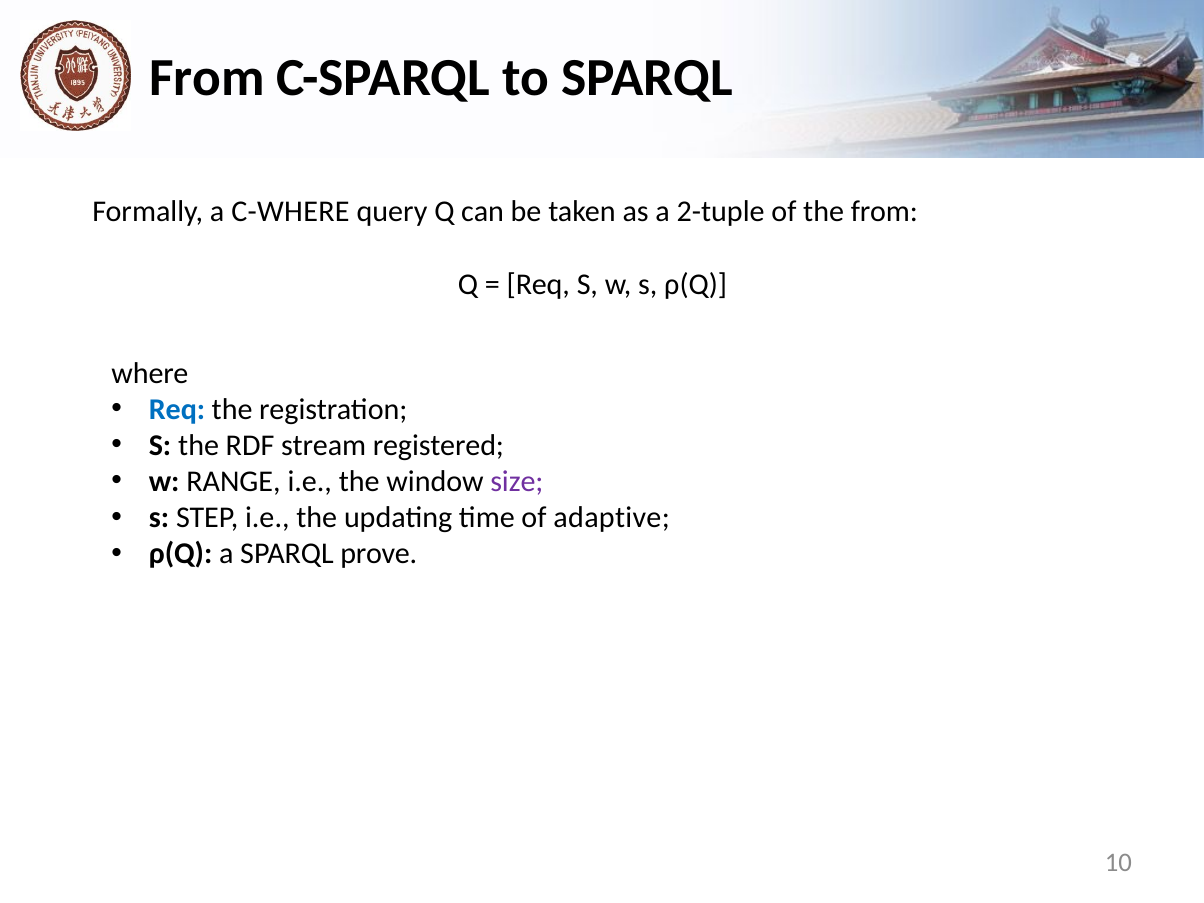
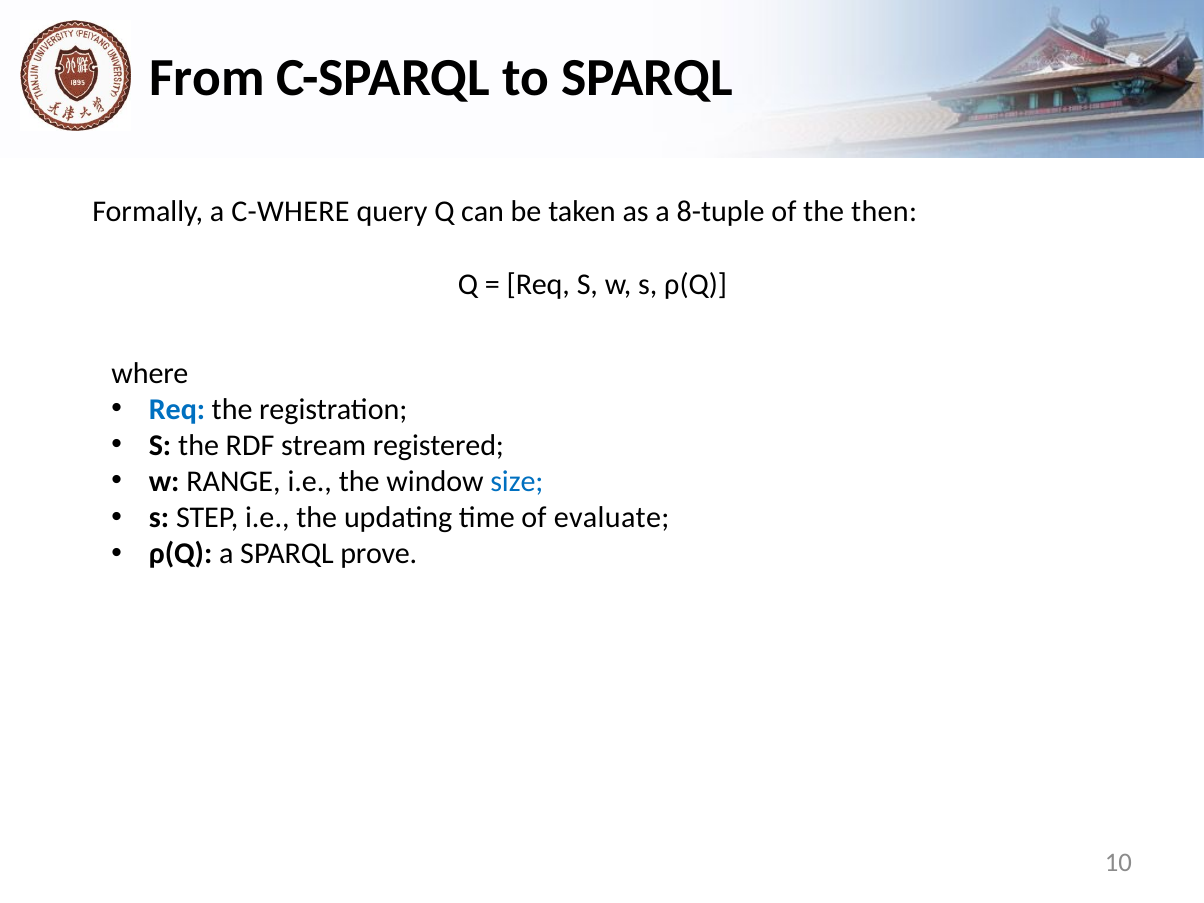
2-tuple: 2-tuple -> 8-tuple
the from: from -> then
size colour: purple -> blue
adaptive: adaptive -> evaluate
